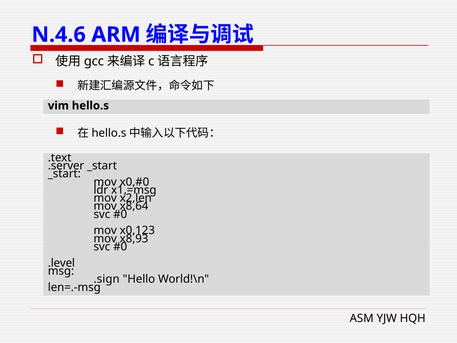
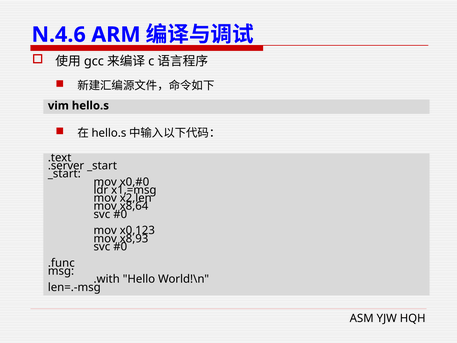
.level: .level -> .func
.sign: .sign -> .with
